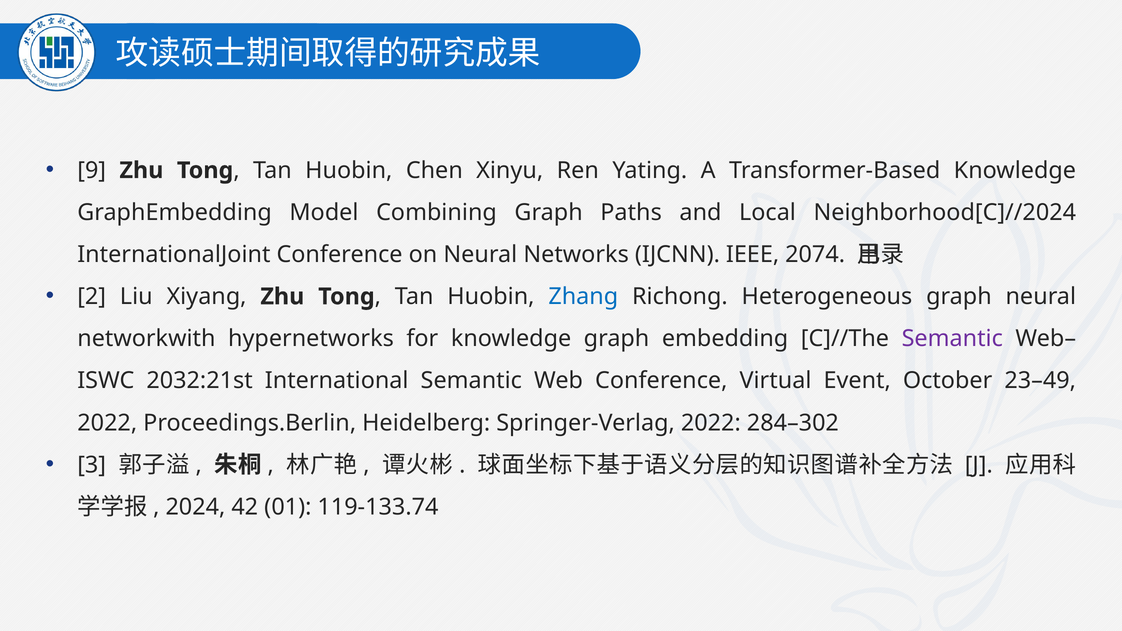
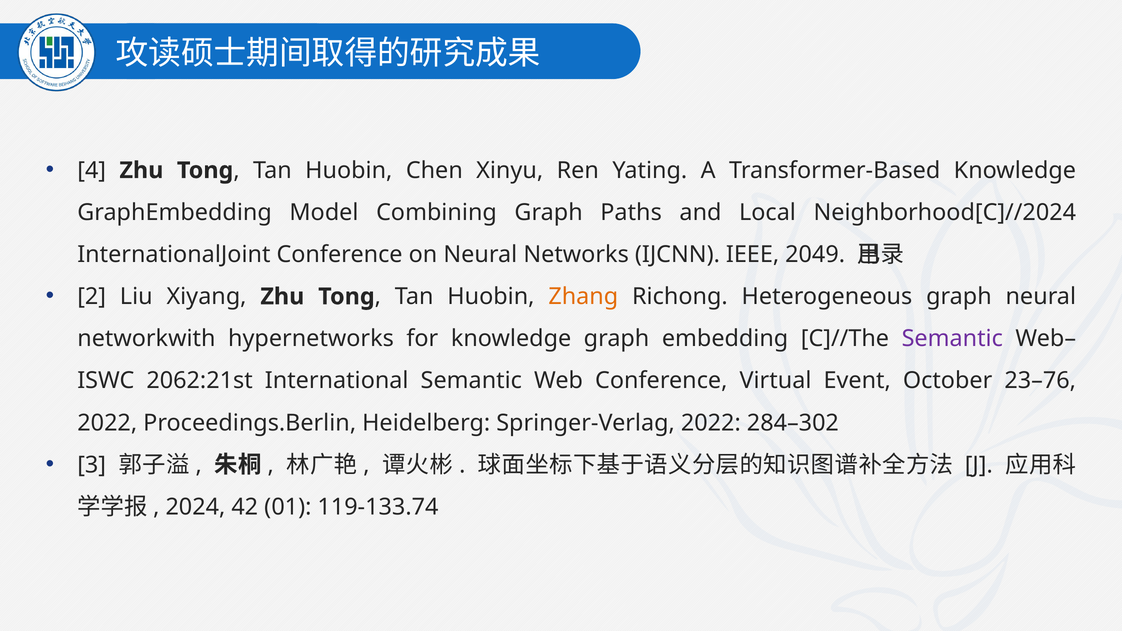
9: 9 -> 4
2074: 2074 -> 2049
Zhang colour: blue -> orange
2032:21st: 2032:21st -> 2062:21st
23–49: 23–49 -> 23–76
